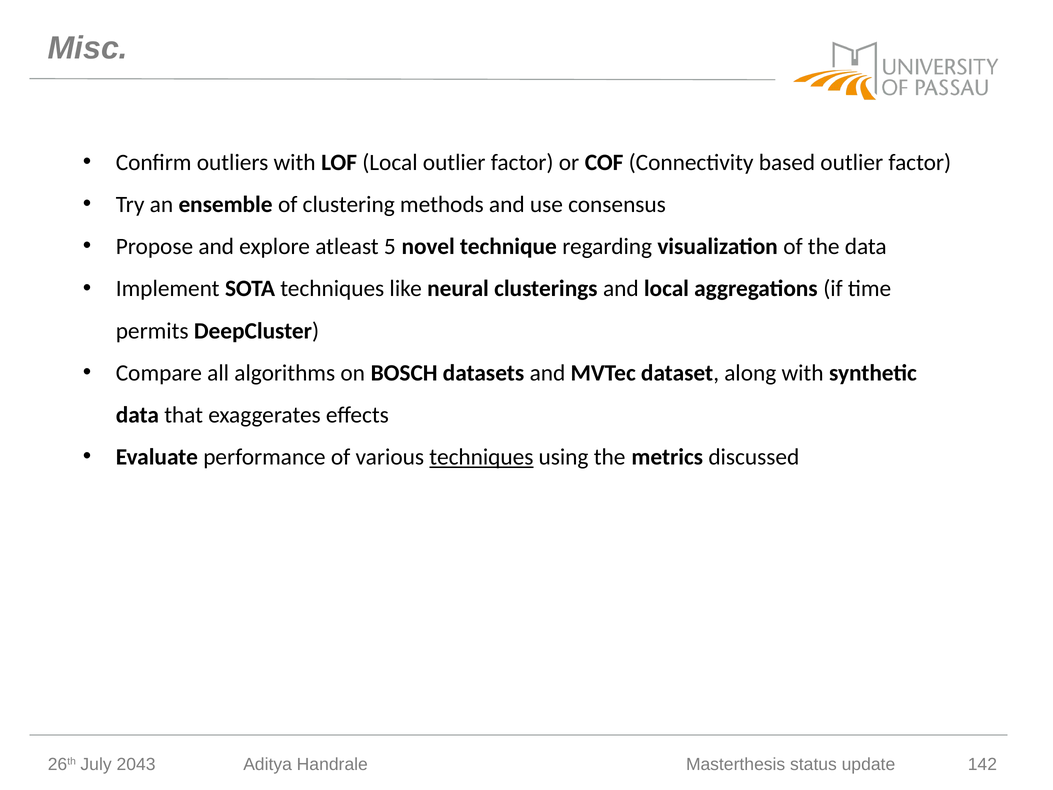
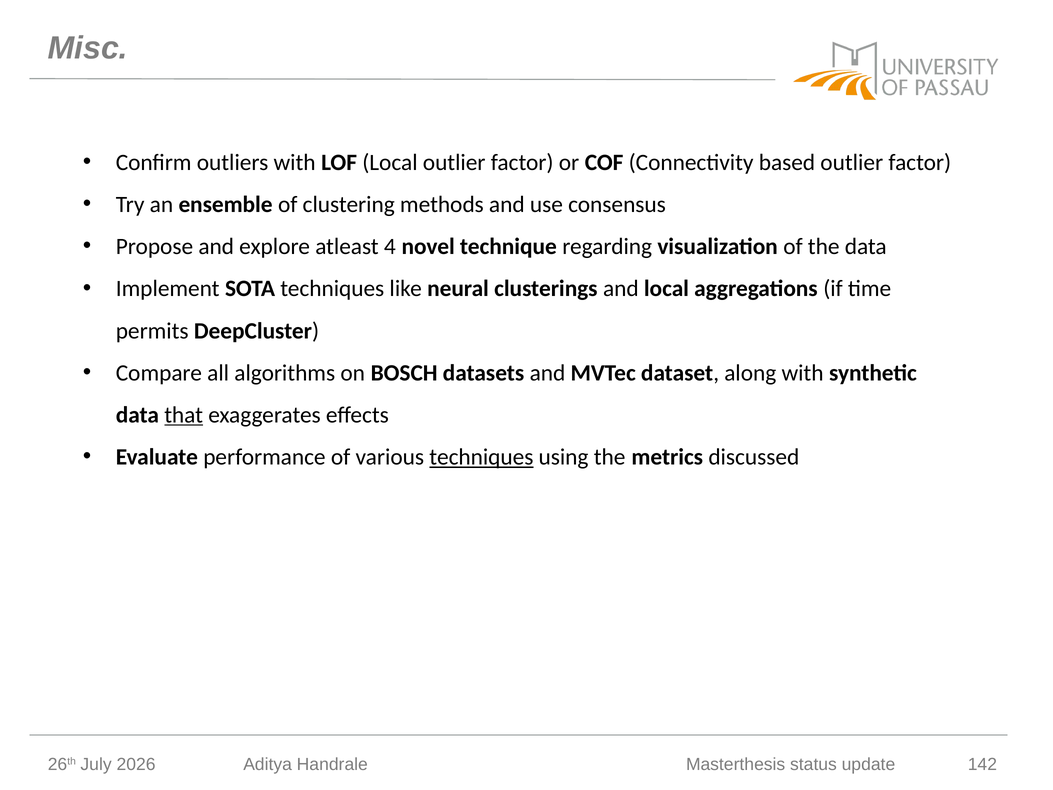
5: 5 -> 4
that underline: none -> present
2043: 2043 -> 2026
